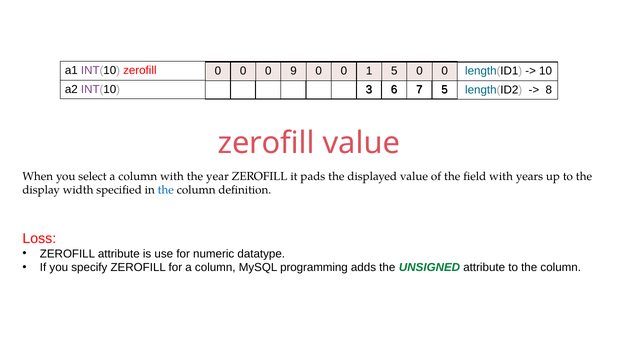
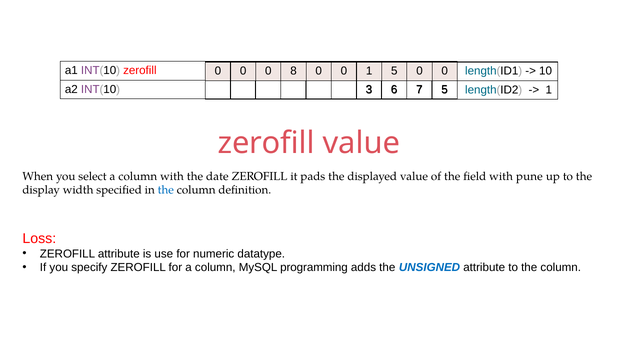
9: 9 -> 8
8 at (549, 90): 8 -> 1
year: year -> date
years: years -> pune
UNSIGNED colour: green -> blue
